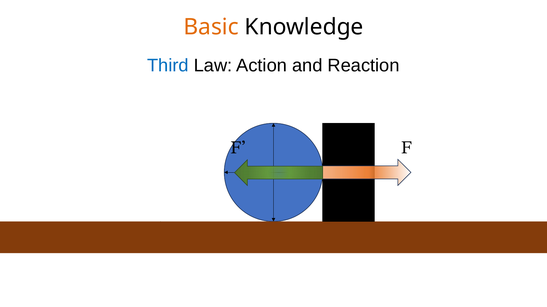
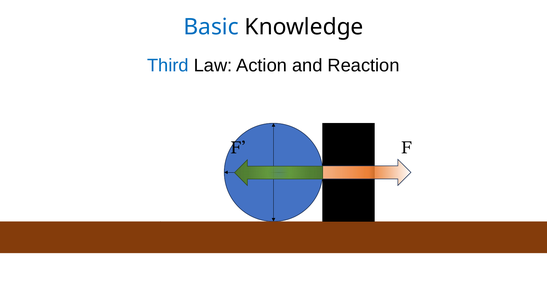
Basic colour: orange -> blue
